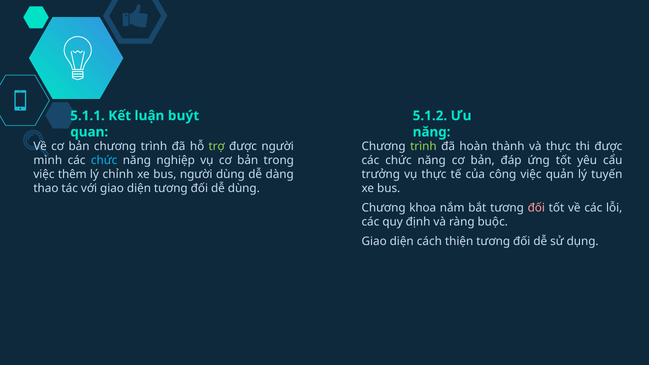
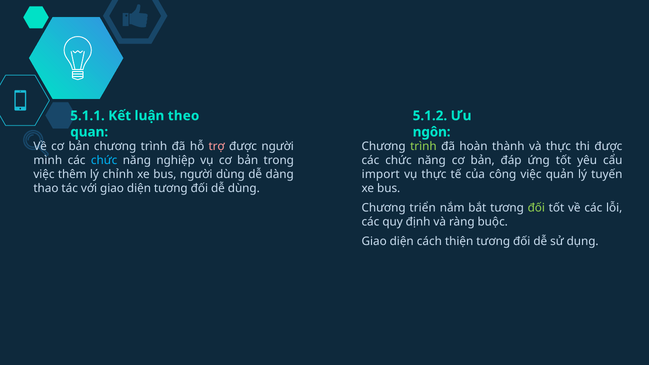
buýt: buýt -> theo
năng at (432, 132): năng -> ngôn
trợ colour: light green -> pink
trưởng: trưởng -> import
khoa: khoa -> triển
đối at (536, 208) colour: pink -> light green
